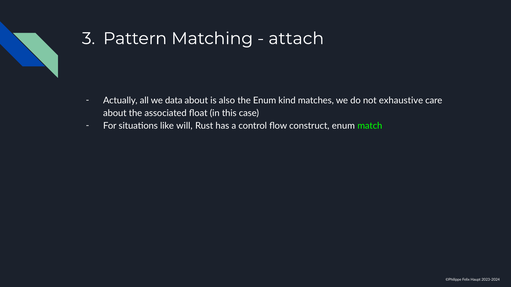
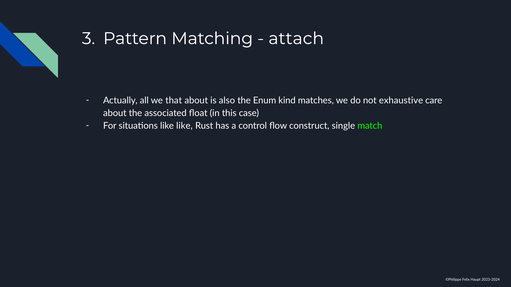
data: data -> that
like will: will -> like
construct enum: enum -> single
